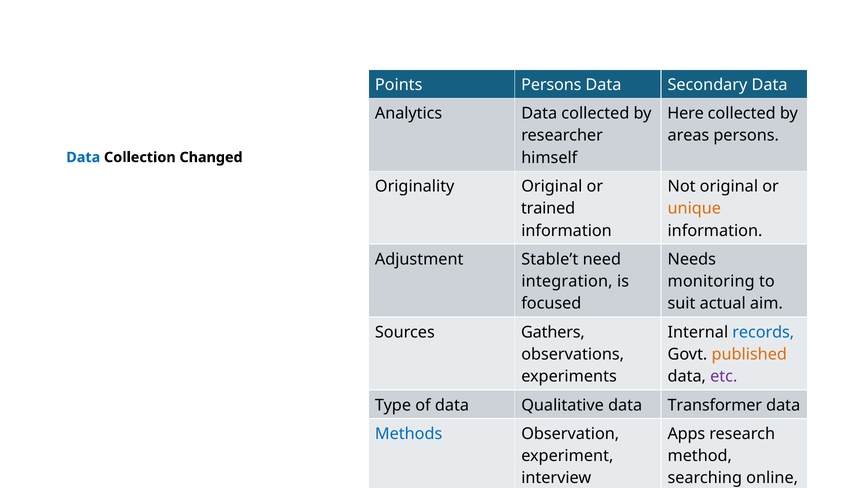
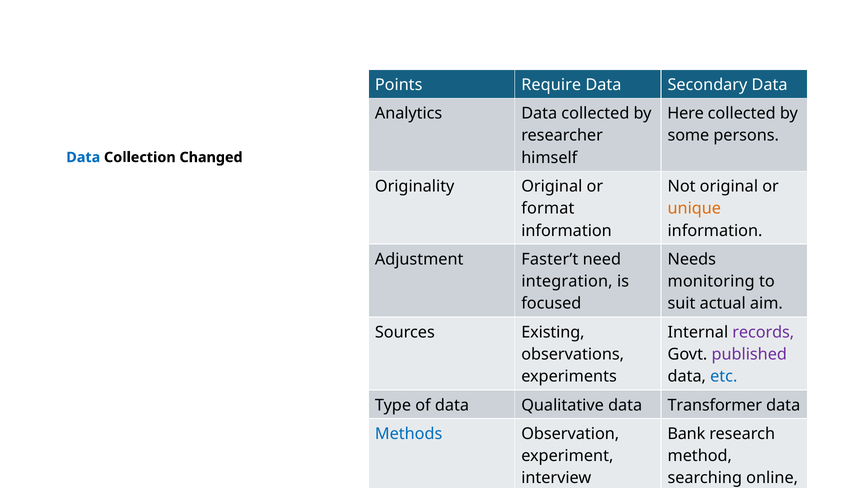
Points Persons: Persons -> Require
areas: areas -> some
trained at (548, 208): trained -> format
Stable’t: Stable’t -> Faster’t
Gathers: Gathers -> Existing
records colour: blue -> purple
published colour: orange -> purple
etc at (724, 376) colour: purple -> blue
Apps: Apps -> Bank
